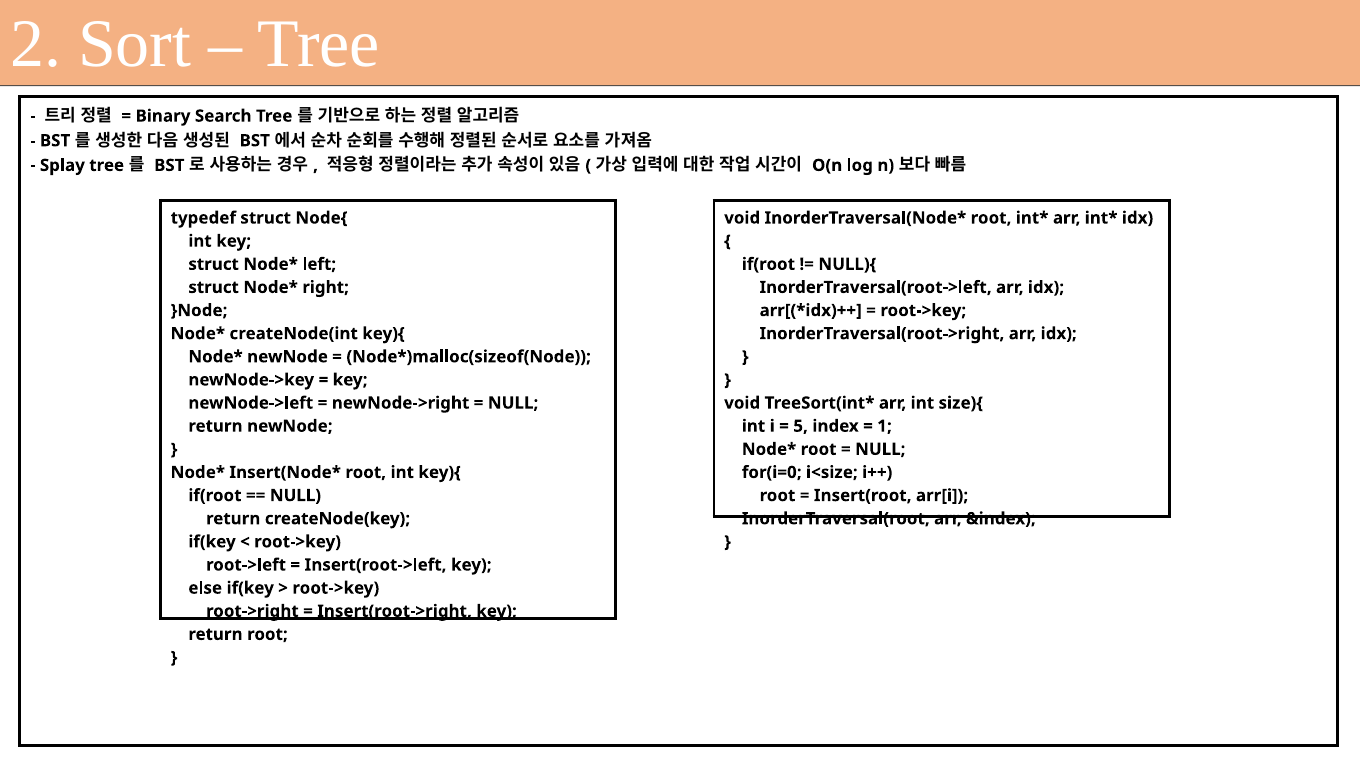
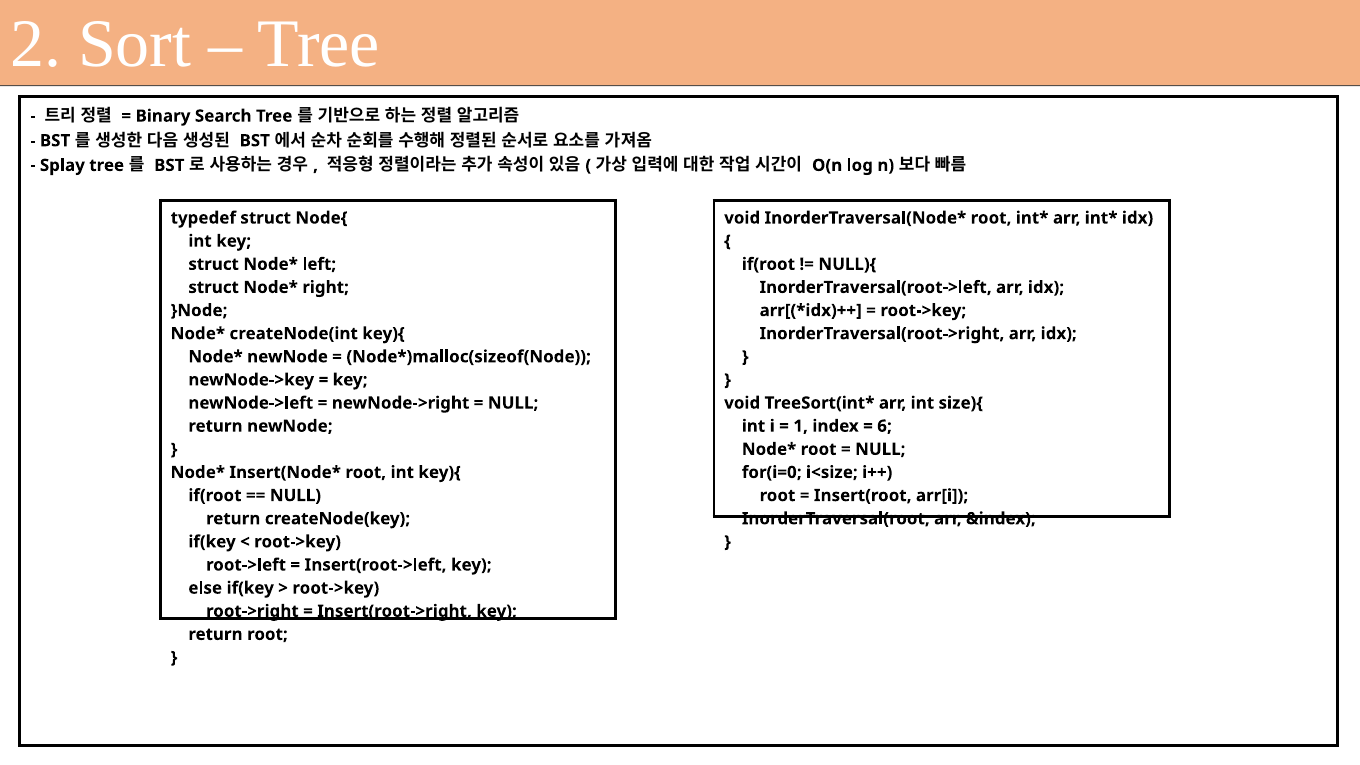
5: 5 -> 1
1: 1 -> 6
